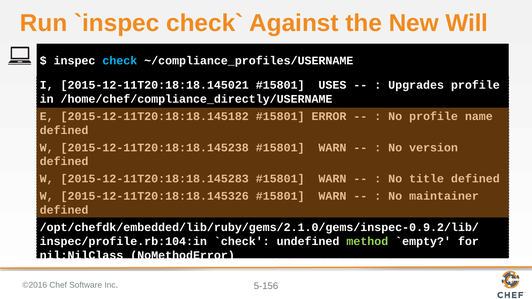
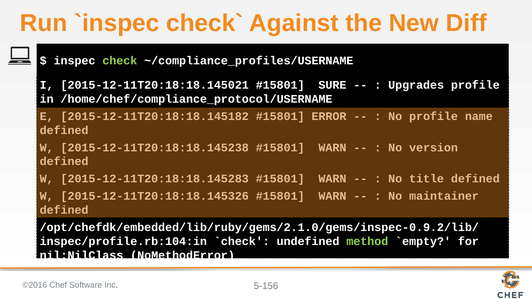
Will: Will -> Diff
check colour: light blue -> light green
USES: USES -> SURE
/home/chef/compliance_directly/USERNAME: /home/chef/compliance_directly/USERNAME -> /home/chef/compliance_protocol/USERNAME
